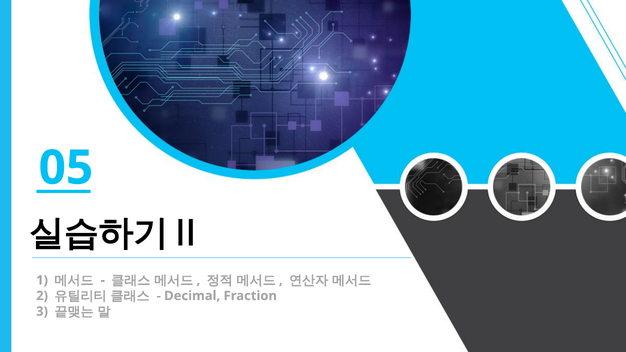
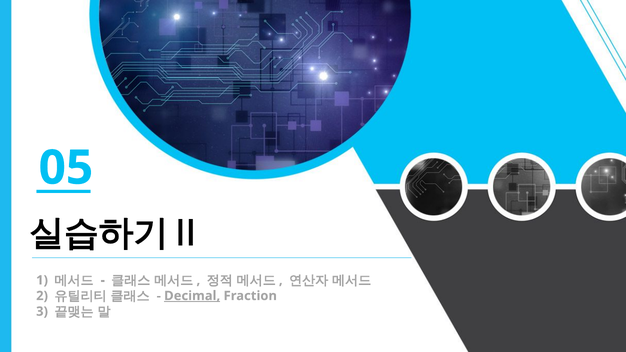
Decimal underline: none -> present
